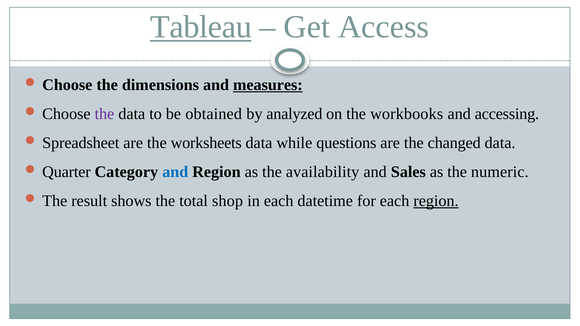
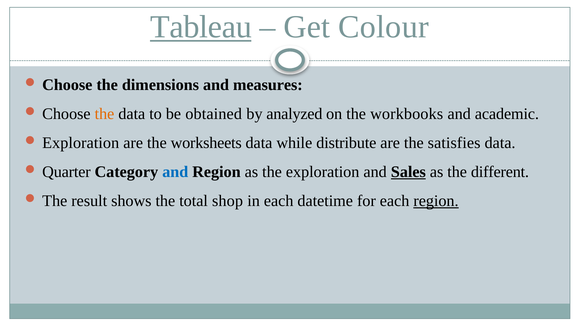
Access: Access -> Colour
measures underline: present -> none
the at (104, 114) colour: purple -> orange
accessing: accessing -> academic
Spreadsheet at (81, 143): Spreadsheet -> Exploration
questions: questions -> distribute
changed: changed -> satisfies
the availability: availability -> exploration
Sales underline: none -> present
numeric: numeric -> different
